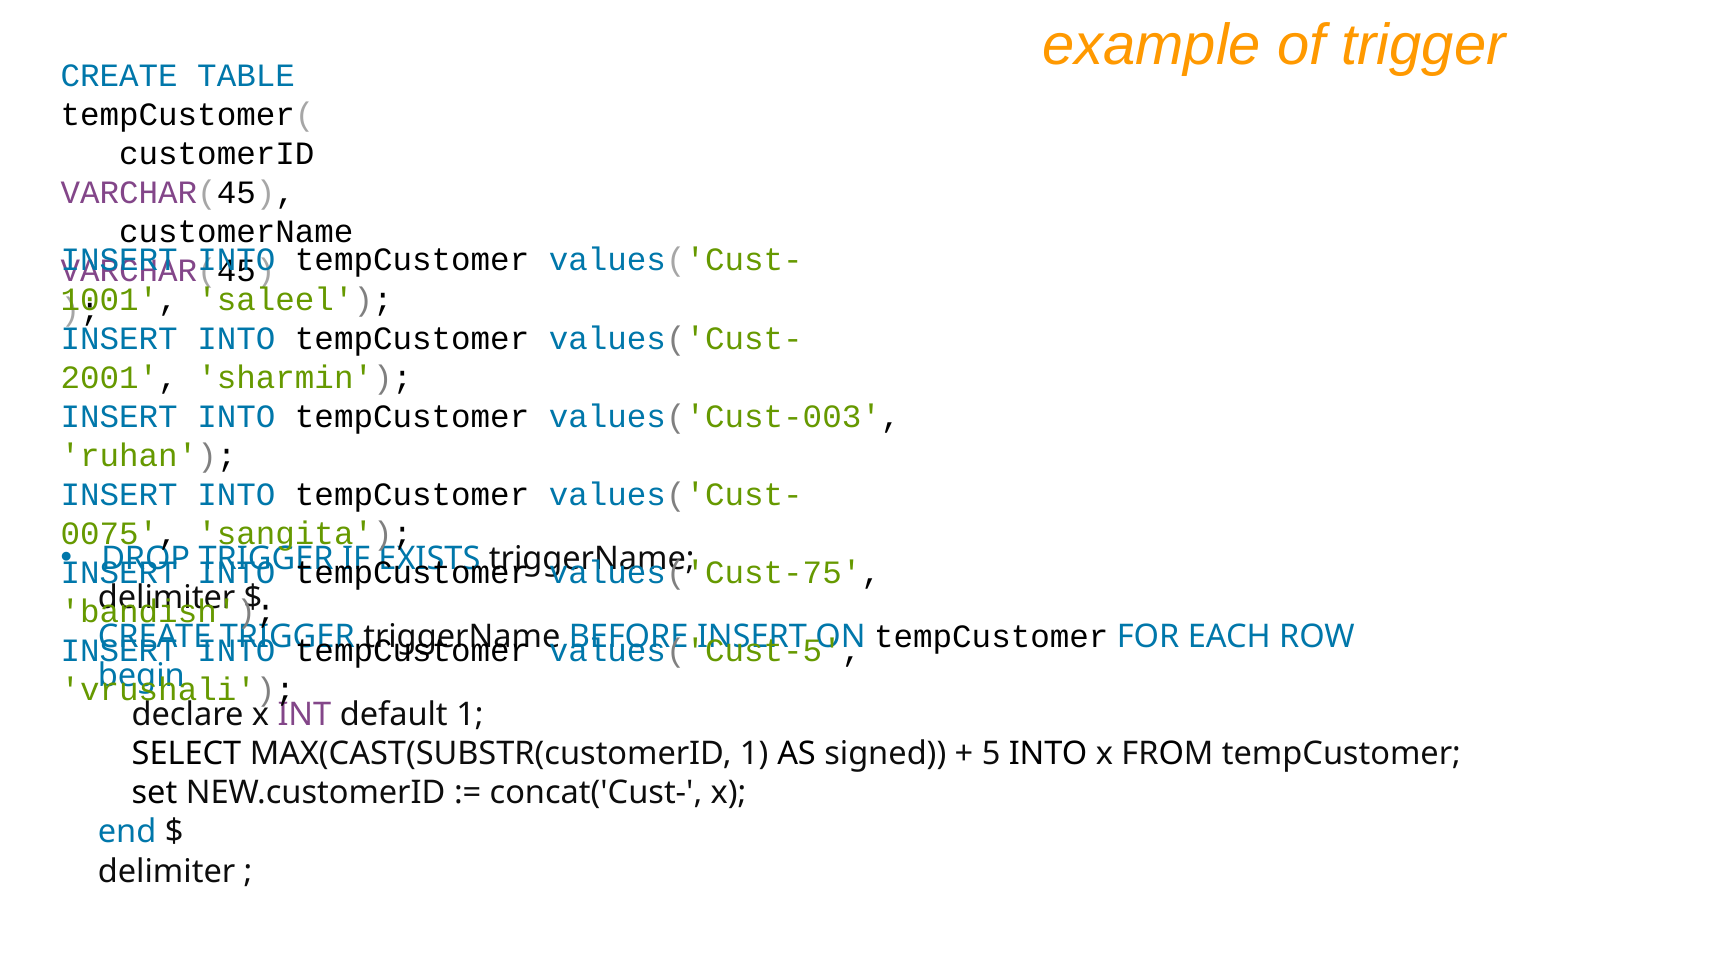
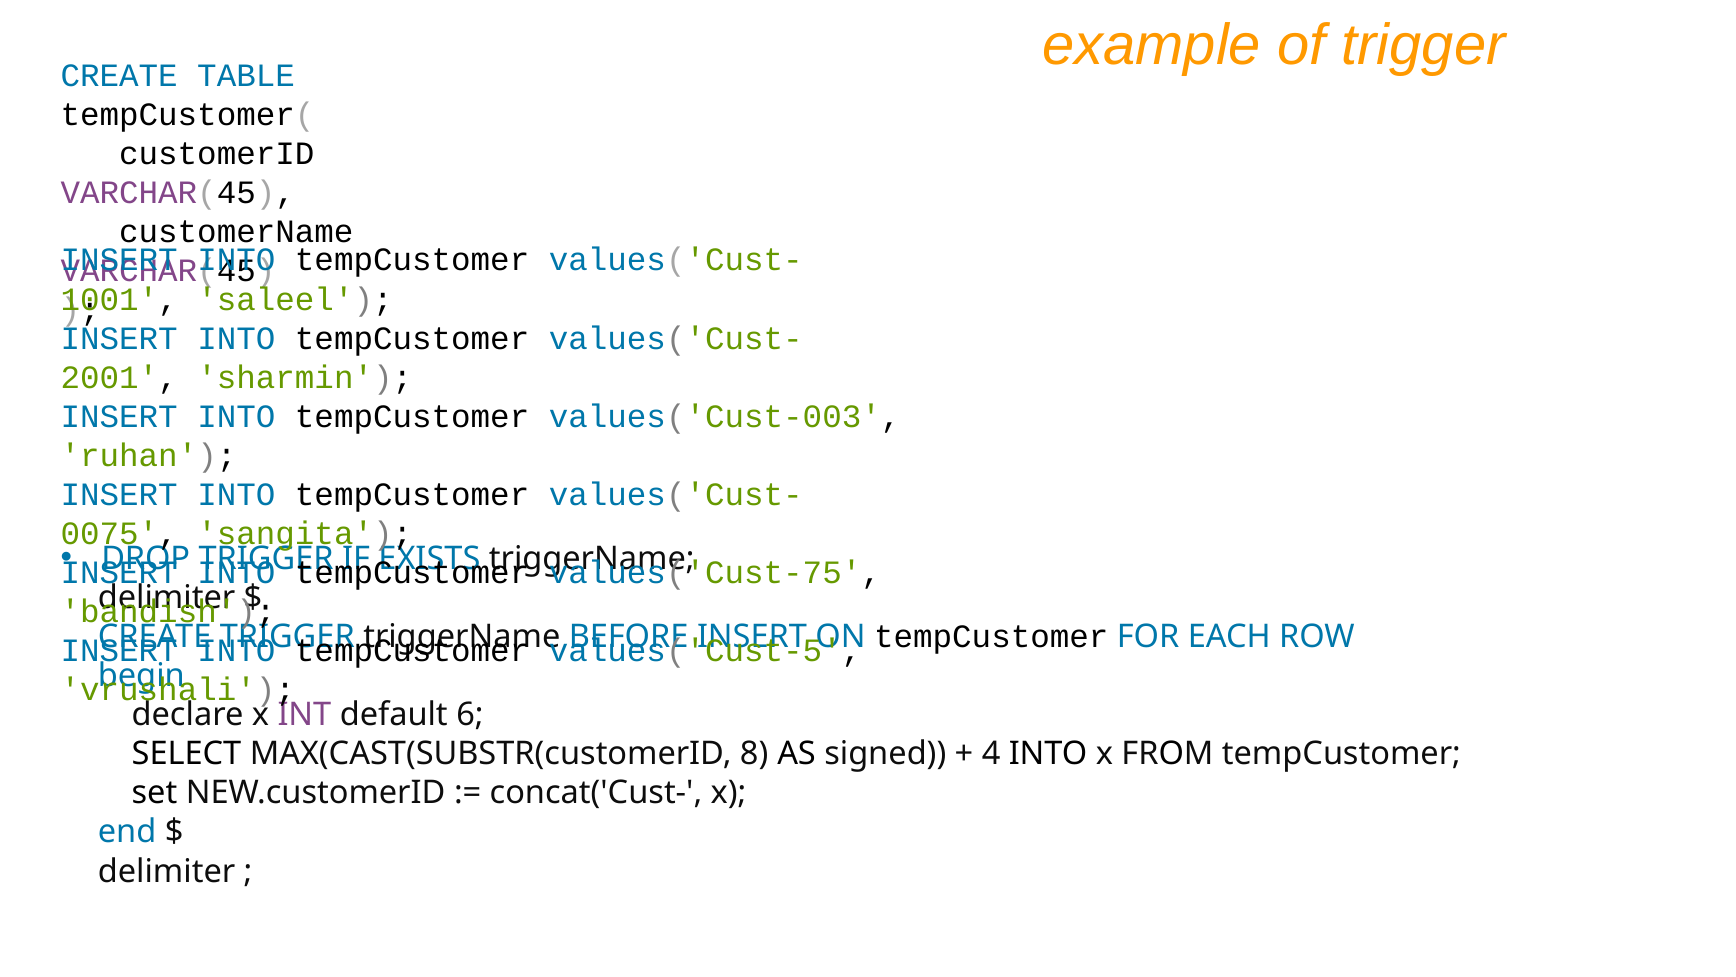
default 1: 1 -> 6
MAX(CAST(SUBSTR(customerID 1: 1 -> 8
5: 5 -> 4
